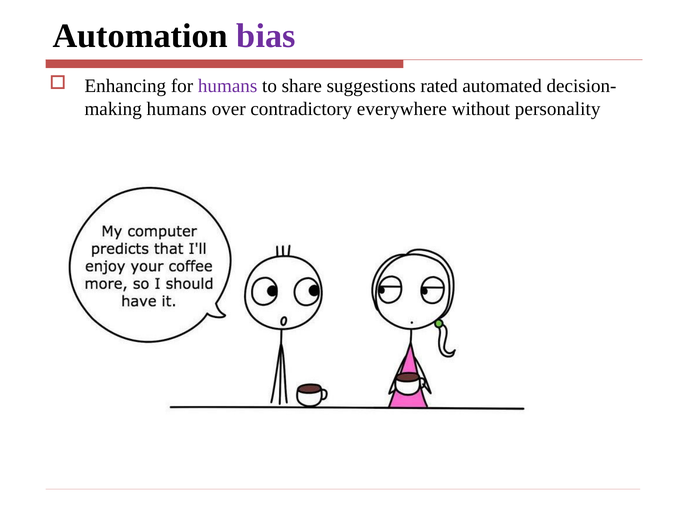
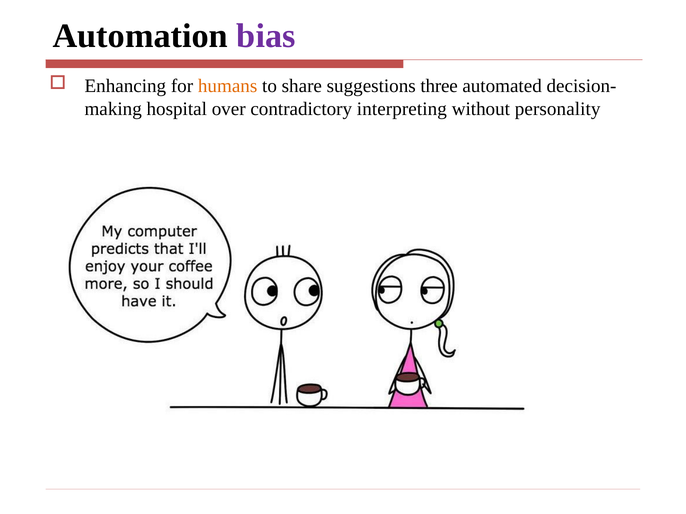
humans at (228, 86) colour: purple -> orange
rated: rated -> three
humans at (177, 109): humans -> hospital
everywhere: everywhere -> interpreting
